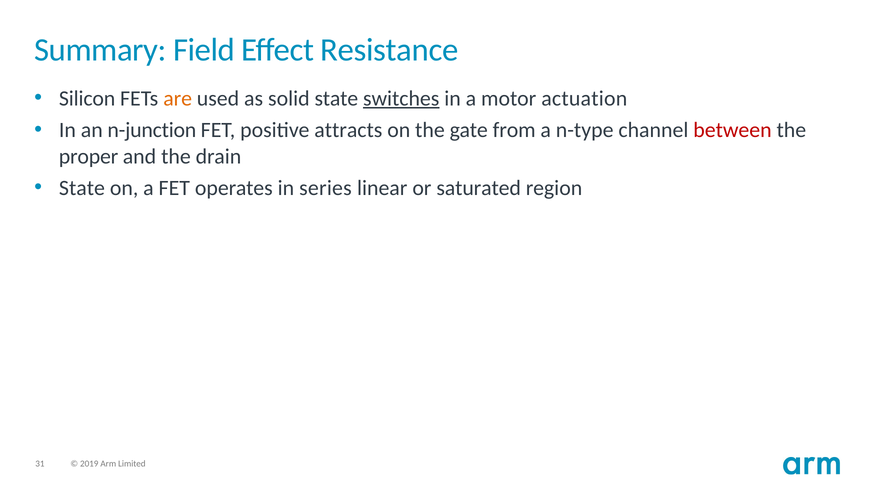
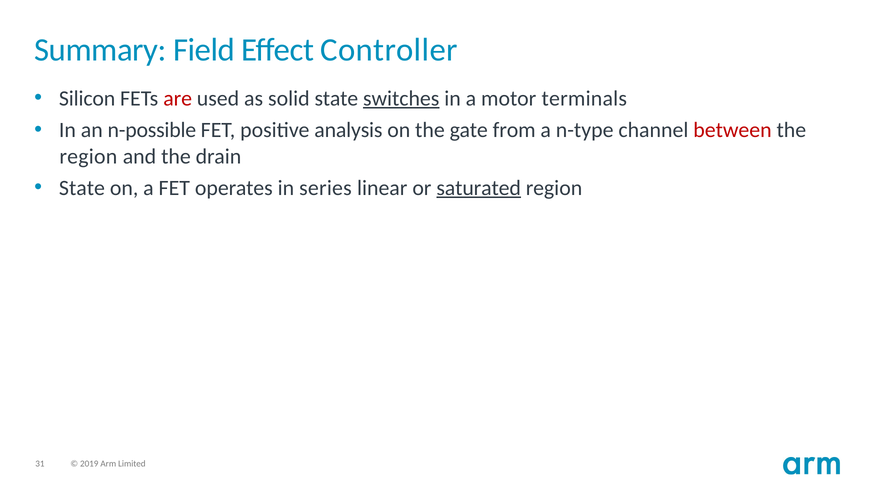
Resistance: Resistance -> Controller
are colour: orange -> red
actuation: actuation -> terminals
n-junction: n-junction -> n-possible
attracts: attracts -> analysis
proper at (89, 157): proper -> region
saturated underline: none -> present
